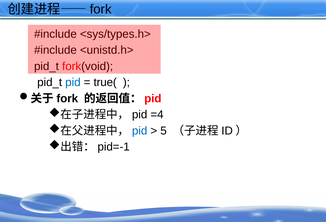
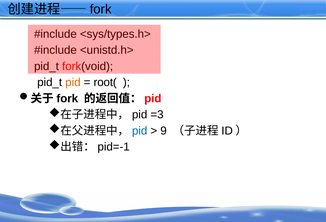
pid at (73, 82) colour: blue -> orange
true(: true( -> root(
=4: =4 -> =3
5: 5 -> 9
